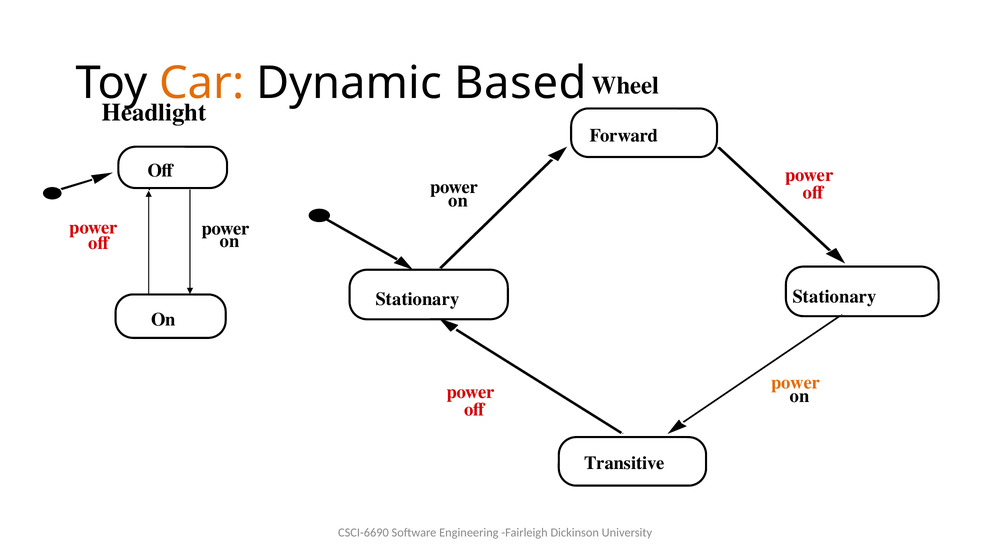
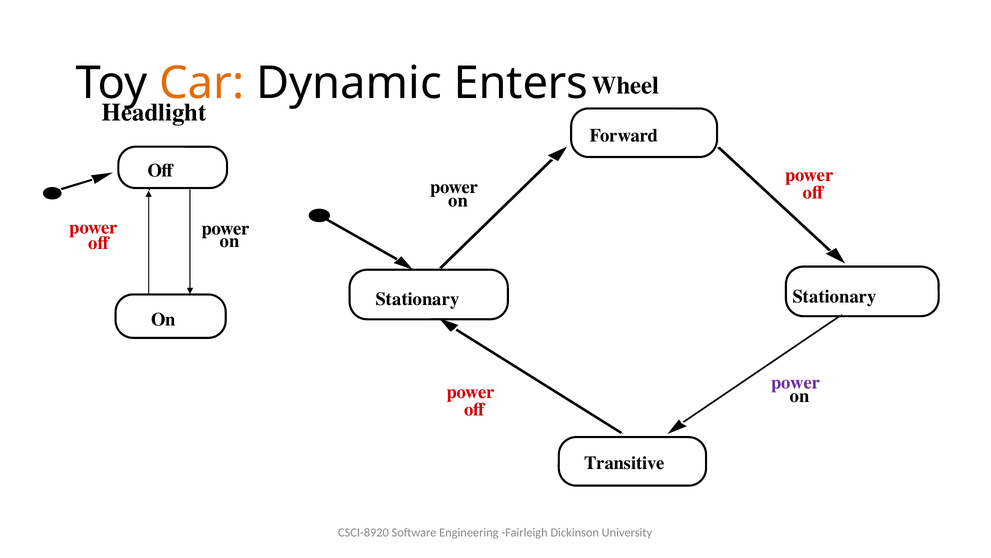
Based: Based -> Enters
power at (796, 382) colour: orange -> purple
CSCI-6690: CSCI-6690 -> CSCI-8920
